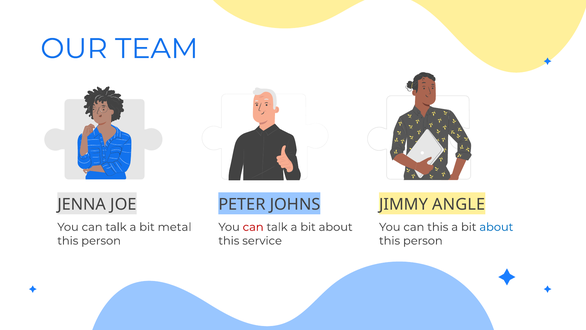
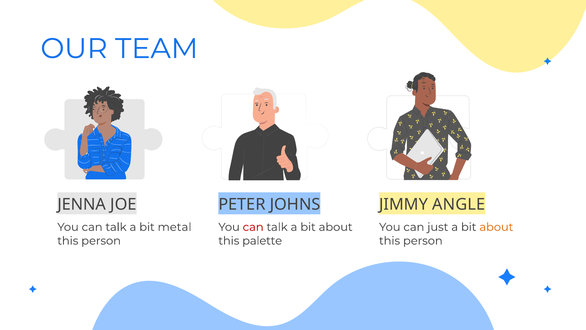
can this: this -> just
about at (496, 227) colour: blue -> orange
service: service -> palette
